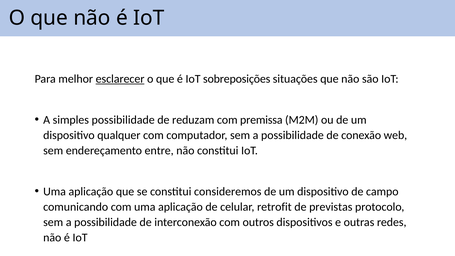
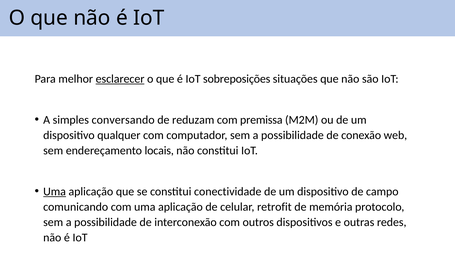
simples possibilidade: possibilidade -> conversando
entre: entre -> locais
Uma at (55, 191) underline: none -> present
consideremos: consideremos -> conectividade
previstas: previstas -> memória
